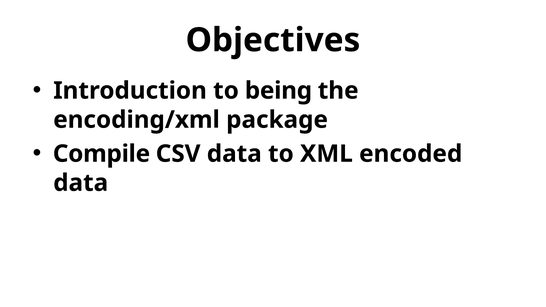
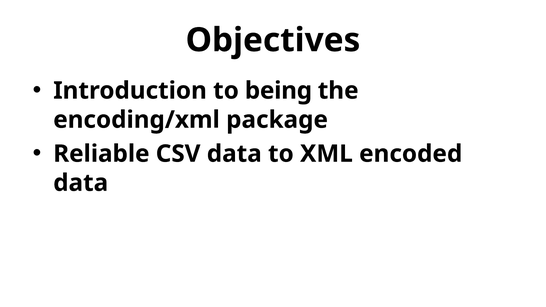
Compile: Compile -> Reliable
